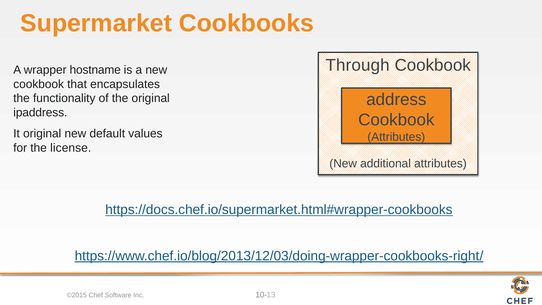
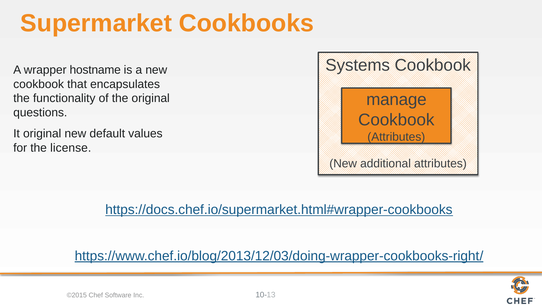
Through: Through -> Systems
address: address -> manage
ipaddress: ipaddress -> questions
